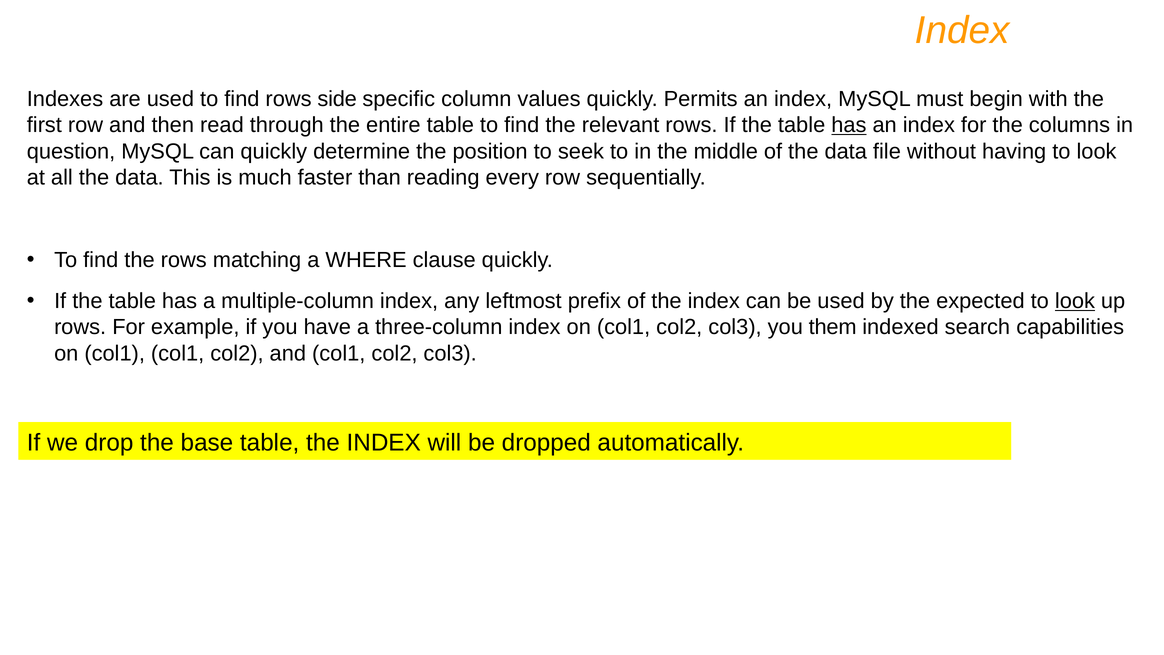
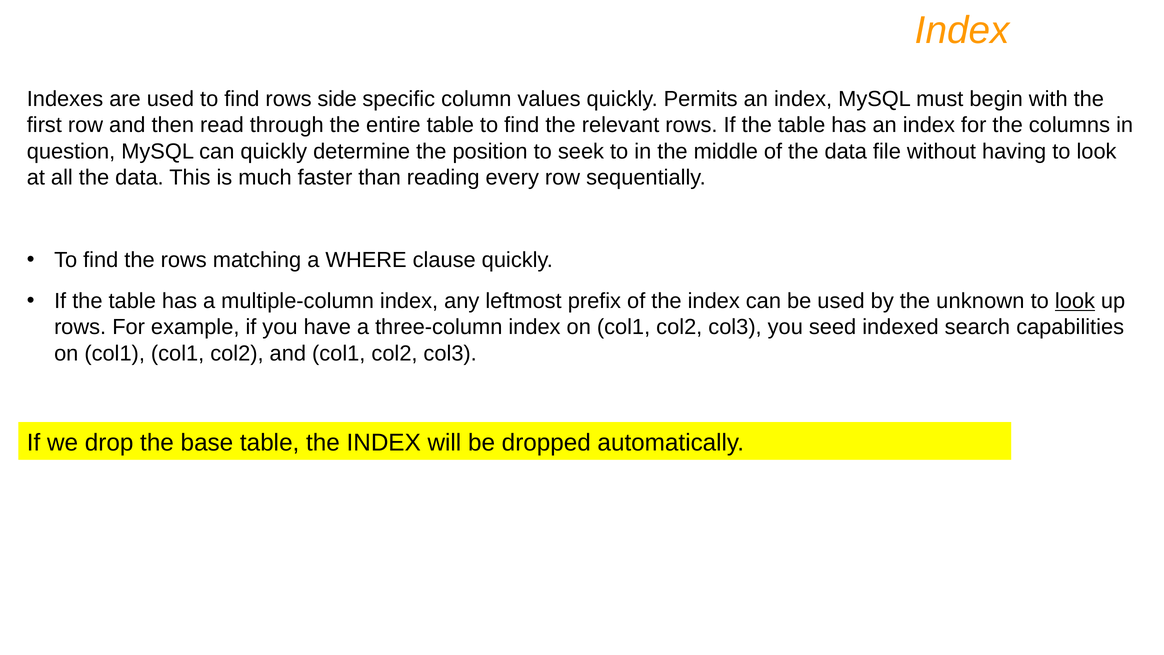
has at (849, 125) underline: present -> none
expected: expected -> unknown
them: them -> seed
